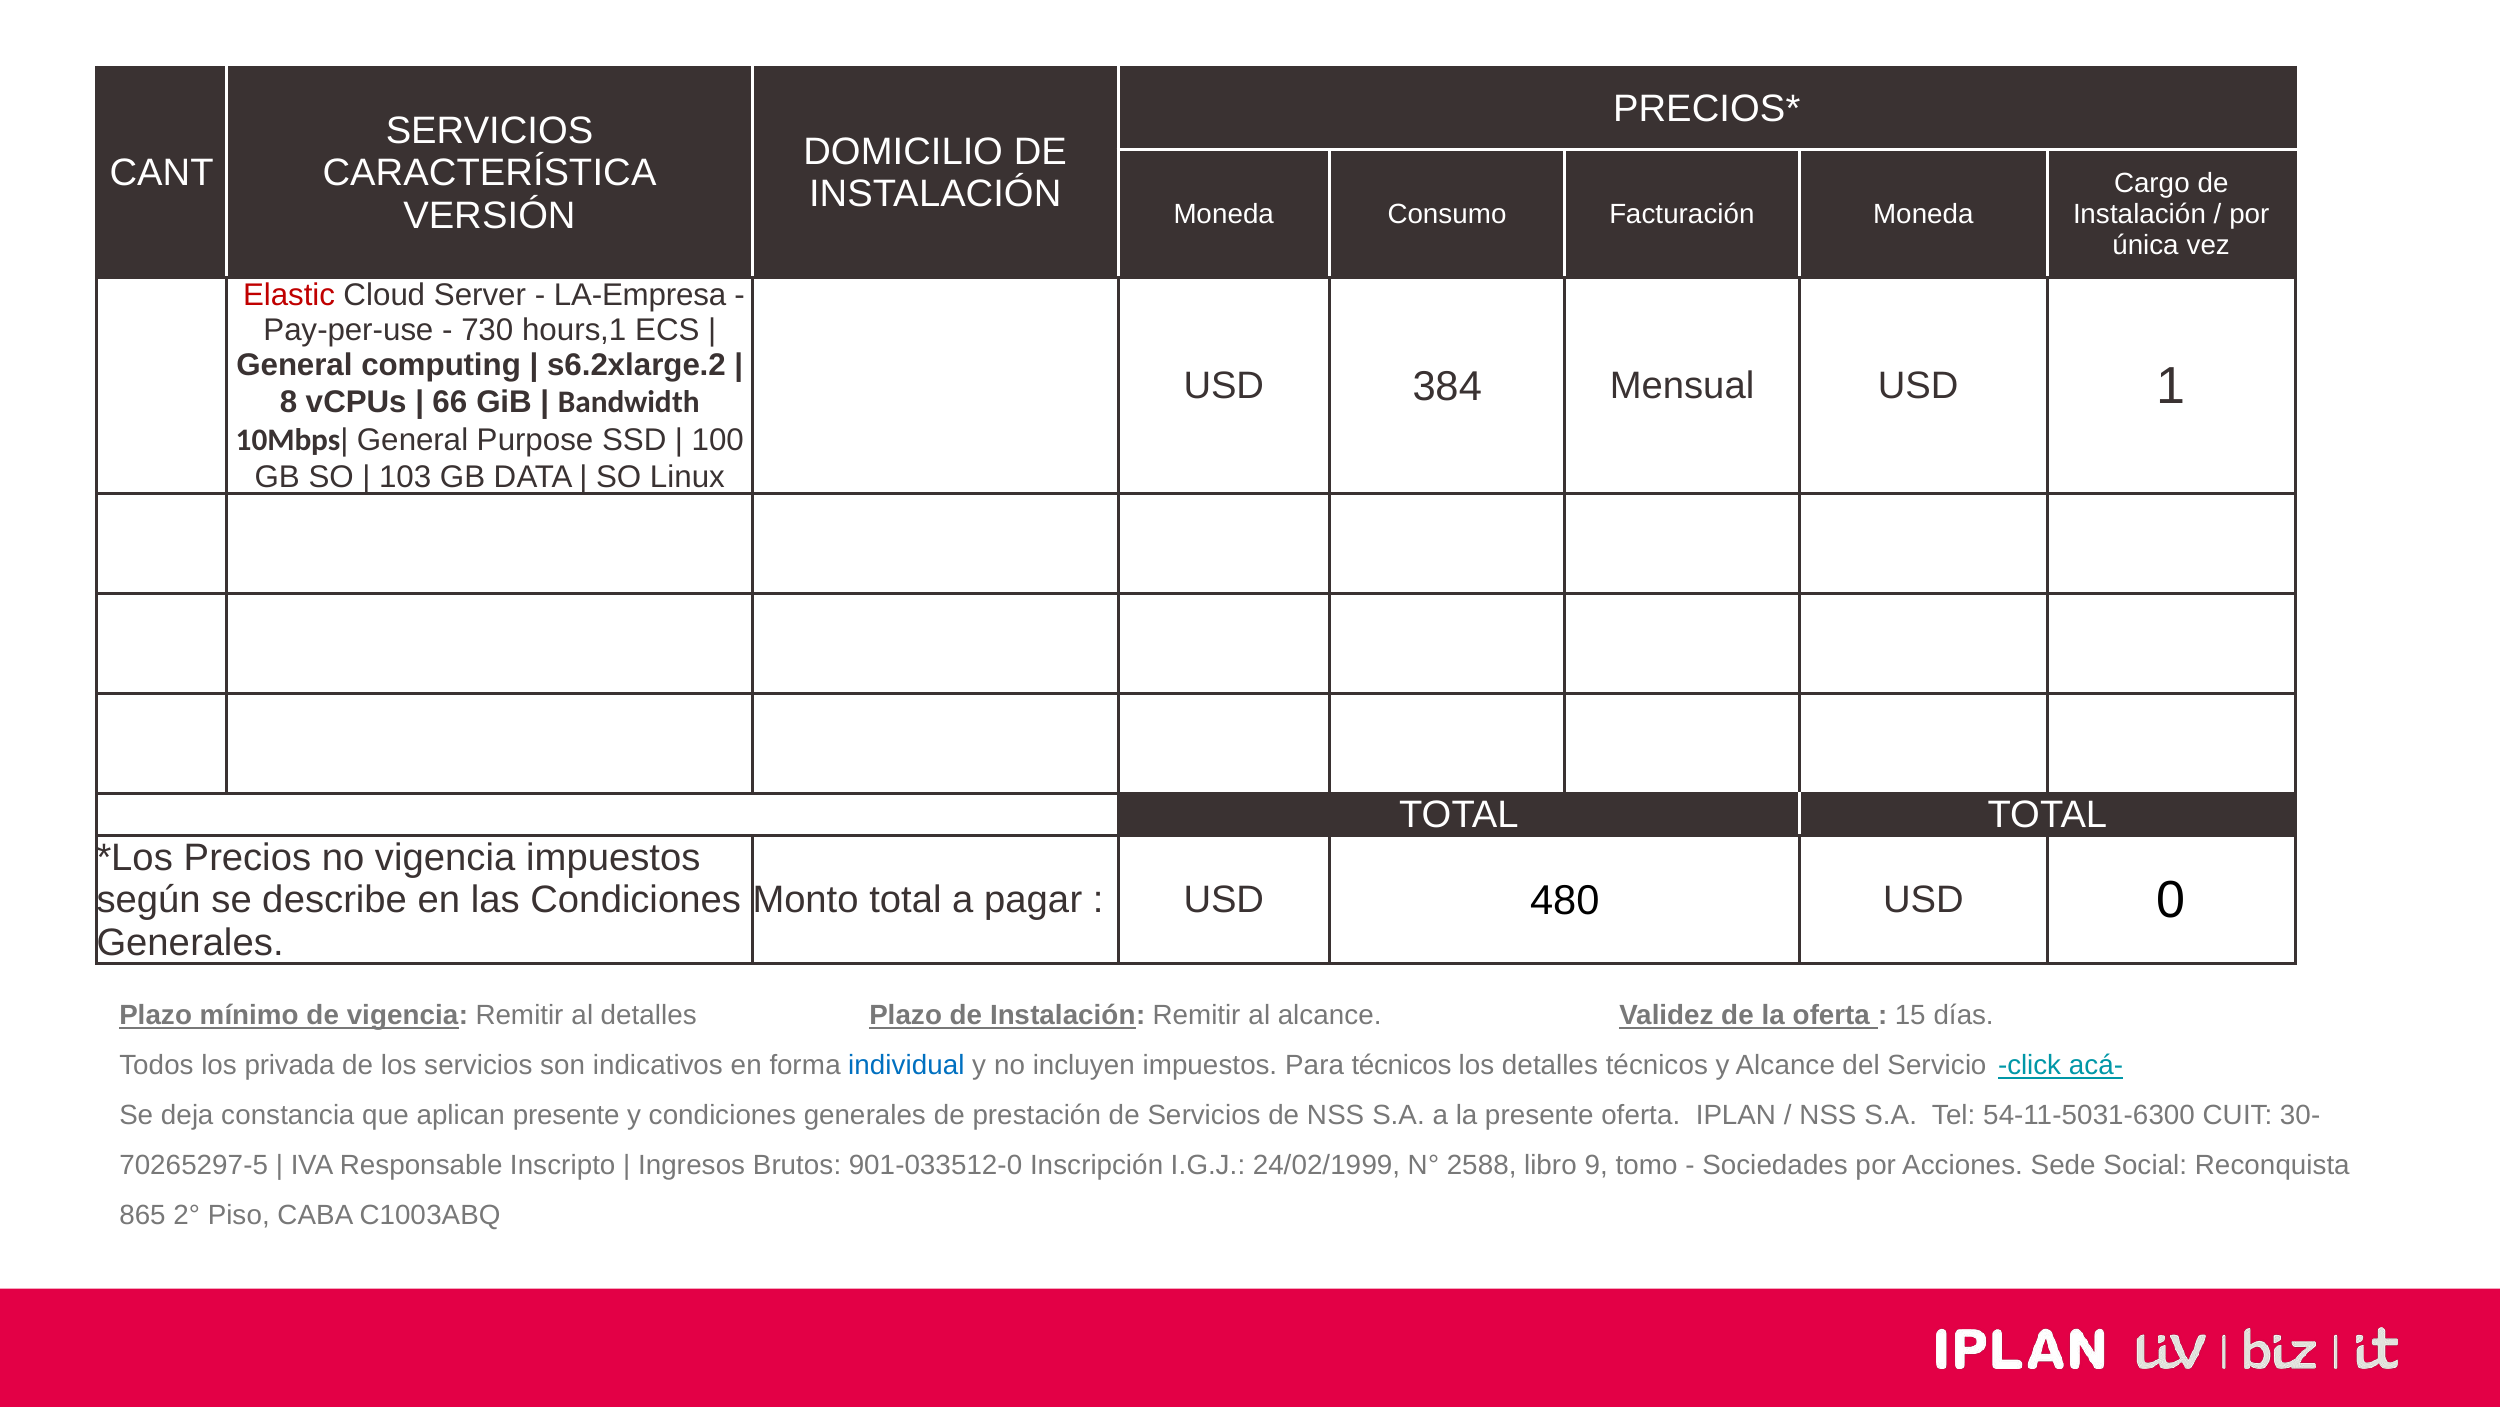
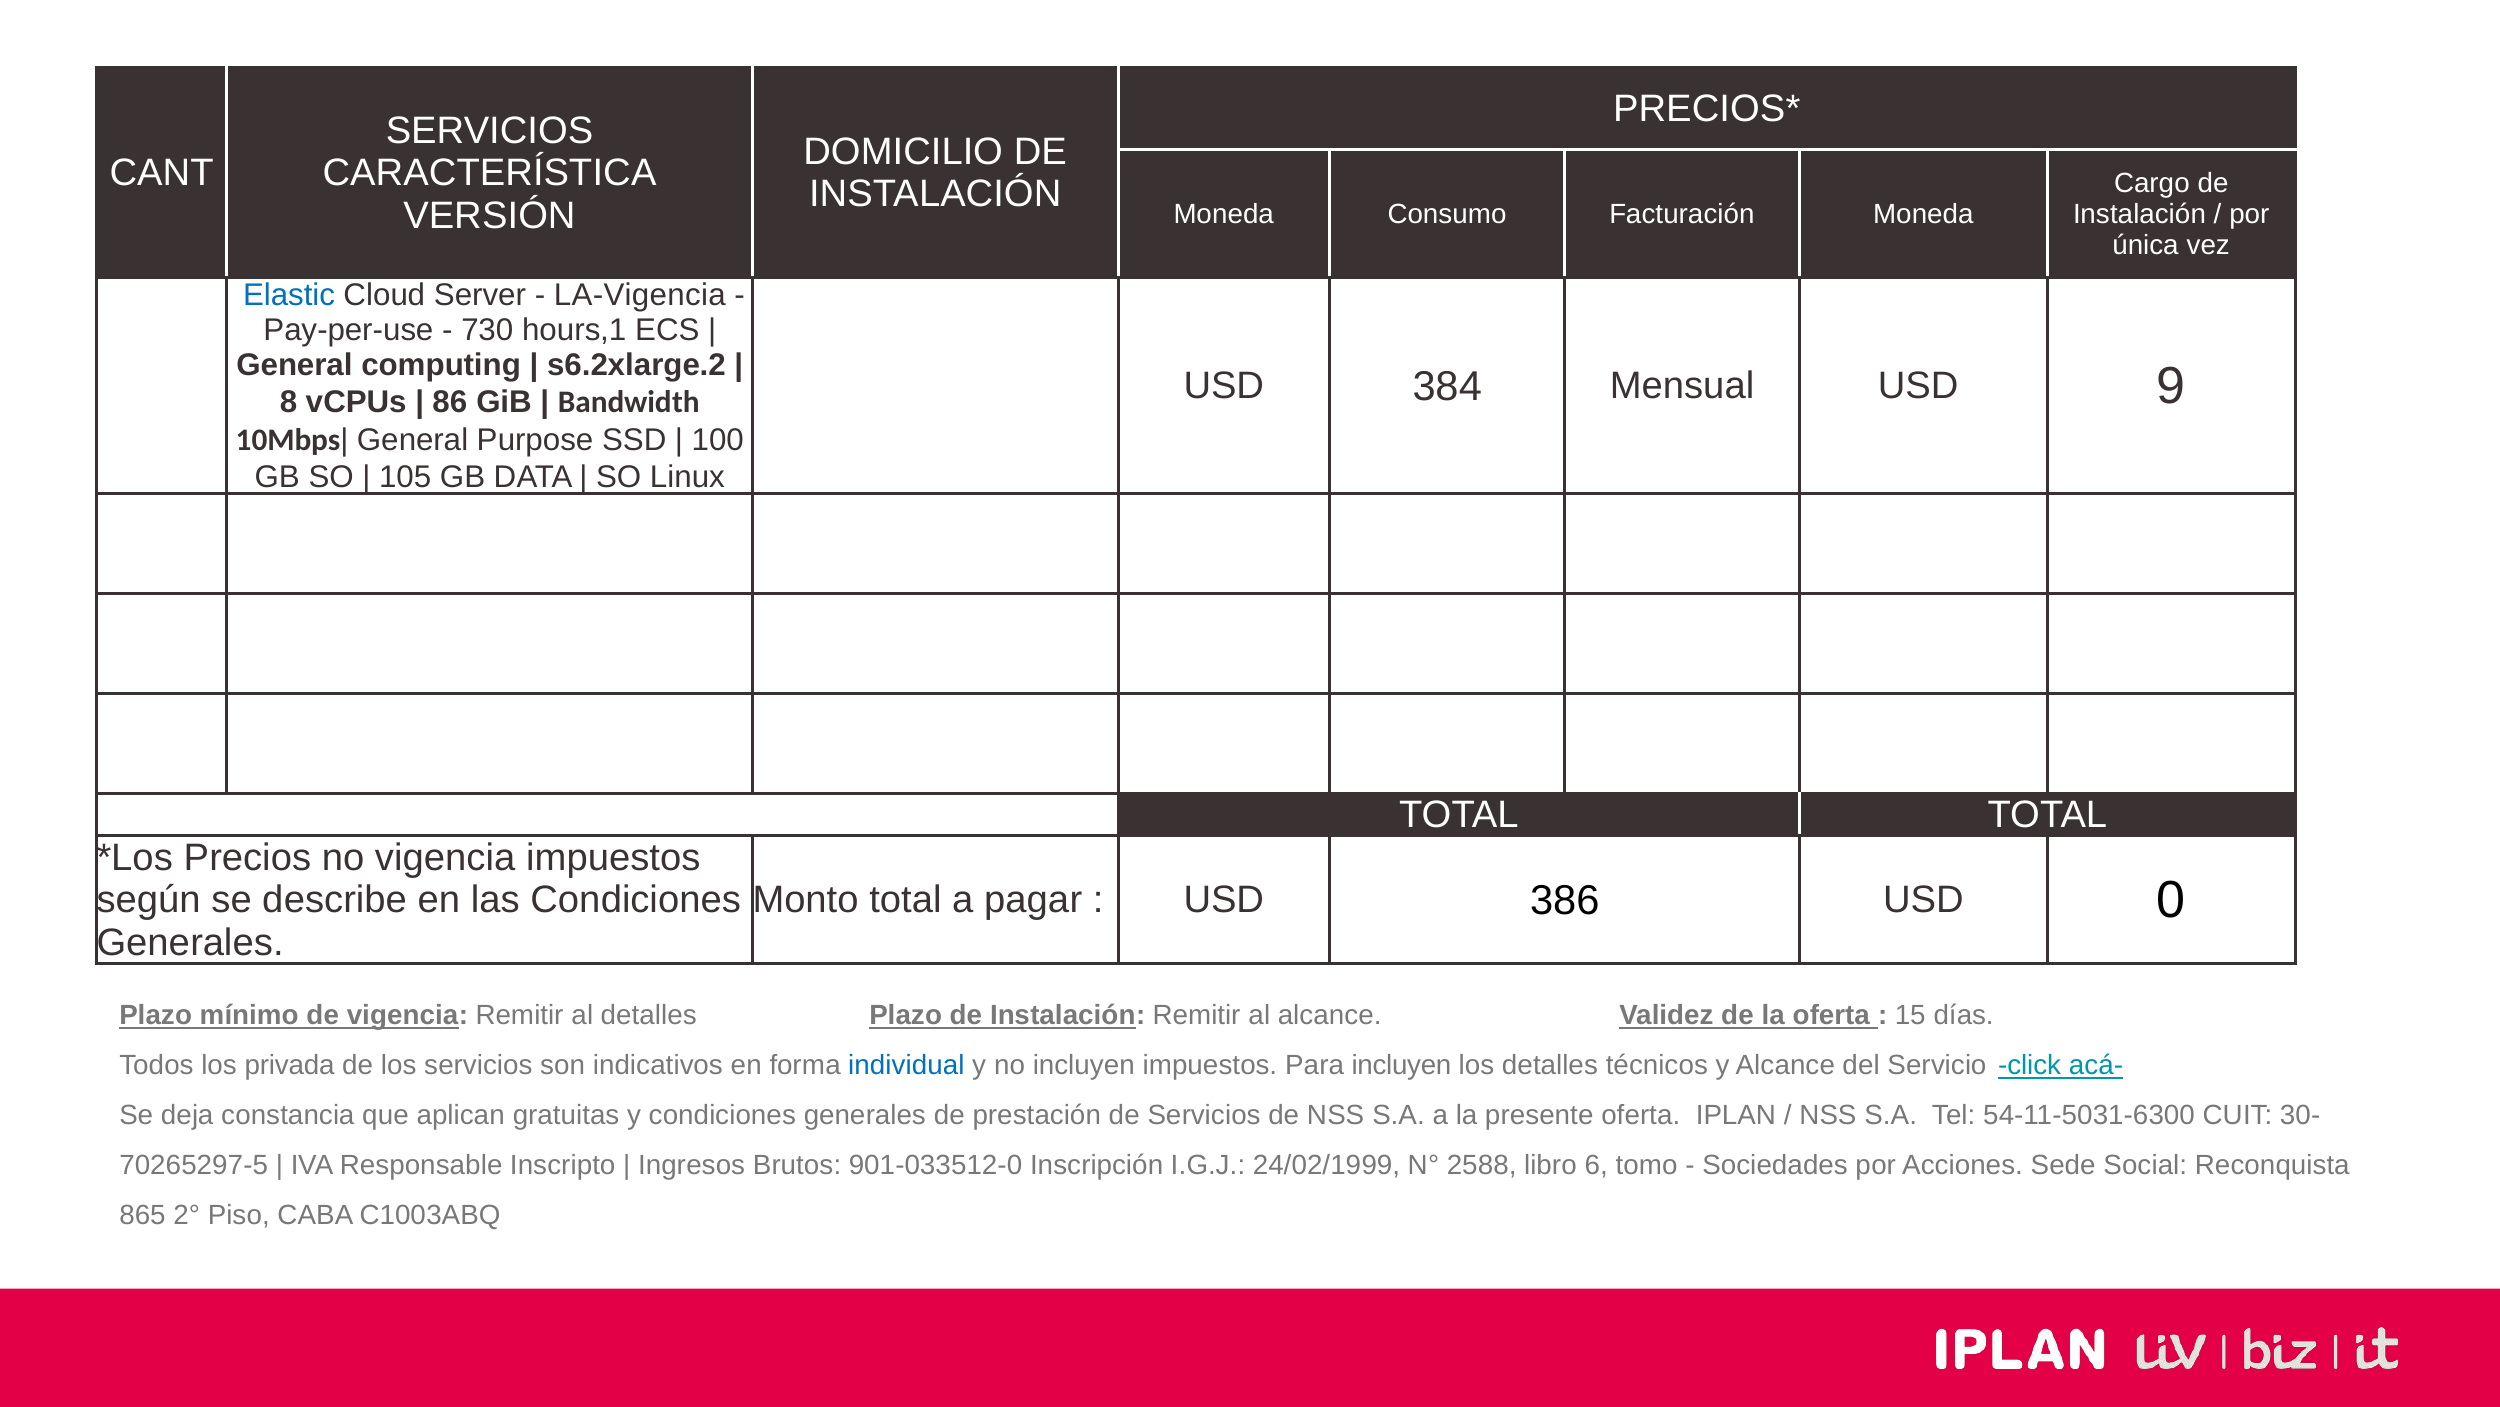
Elastic colour: red -> blue
LA-Empresa: LA-Empresa -> LA-Vigencia
1: 1 -> 9
66: 66 -> 86
103: 103 -> 105
480: 480 -> 386
Para técnicos: técnicos -> incluyen
aplican presente: presente -> gratuitas
9: 9 -> 6
